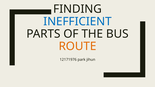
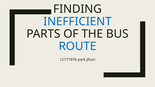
ROUTE colour: orange -> blue
